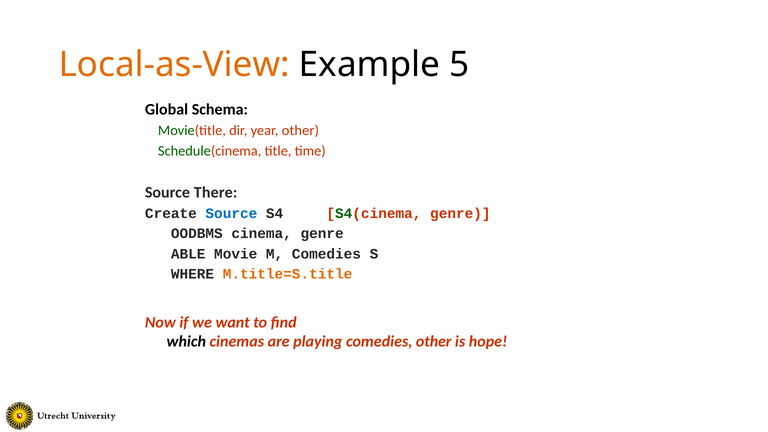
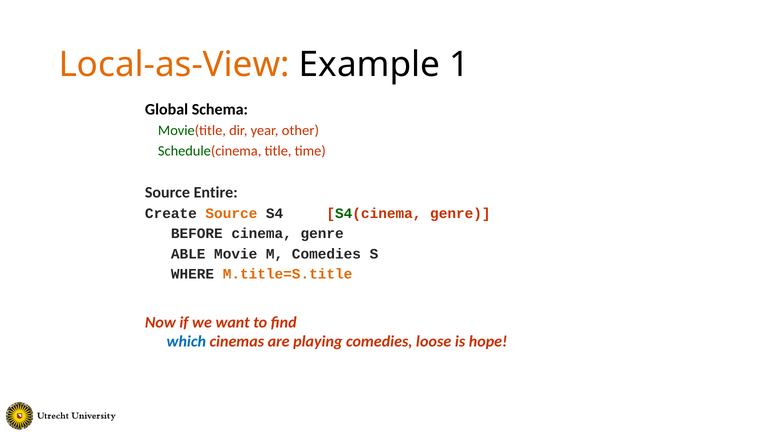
5: 5 -> 1
There: There -> Entire
Source at (231, 213) colour: blue -> orange
OODBMS: OODBMS -> BEFORE
which colour: black -> blue
comedies other: other -> loose
